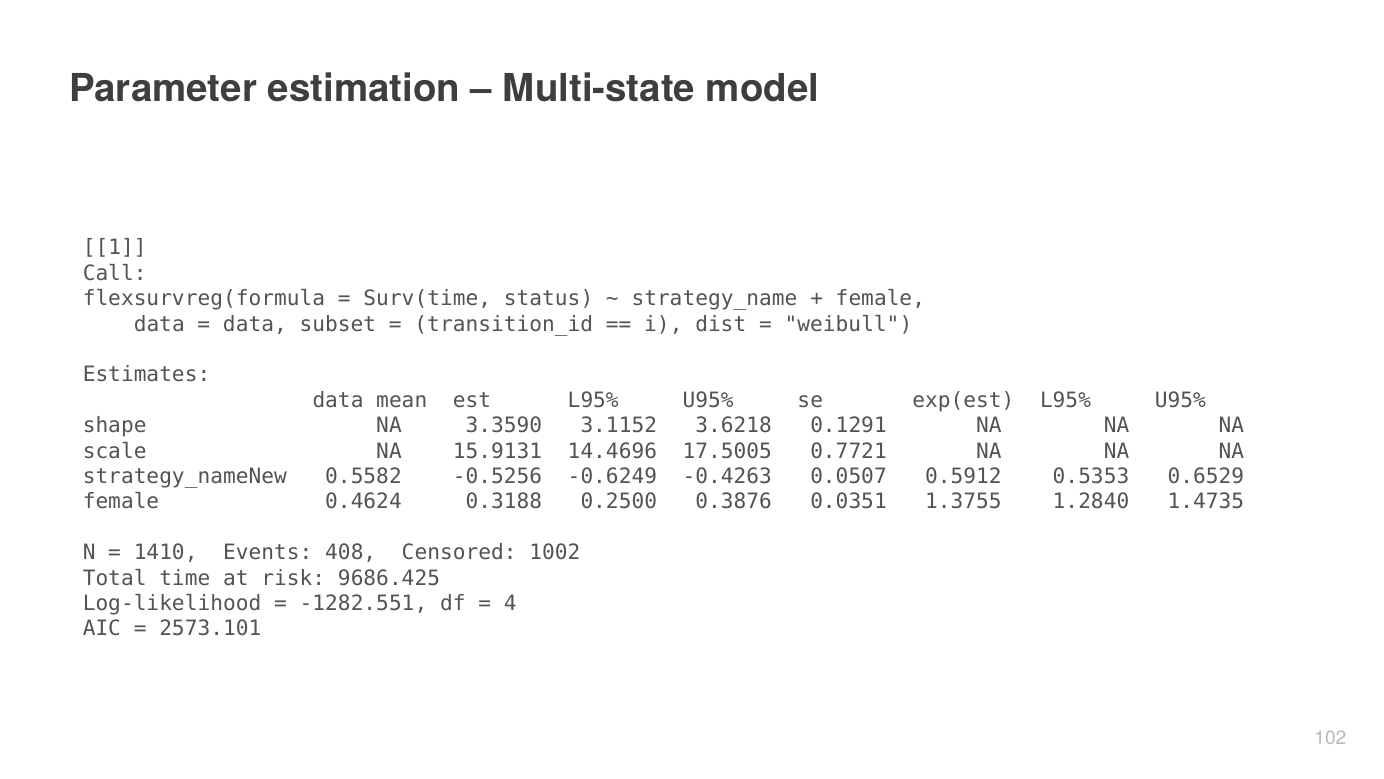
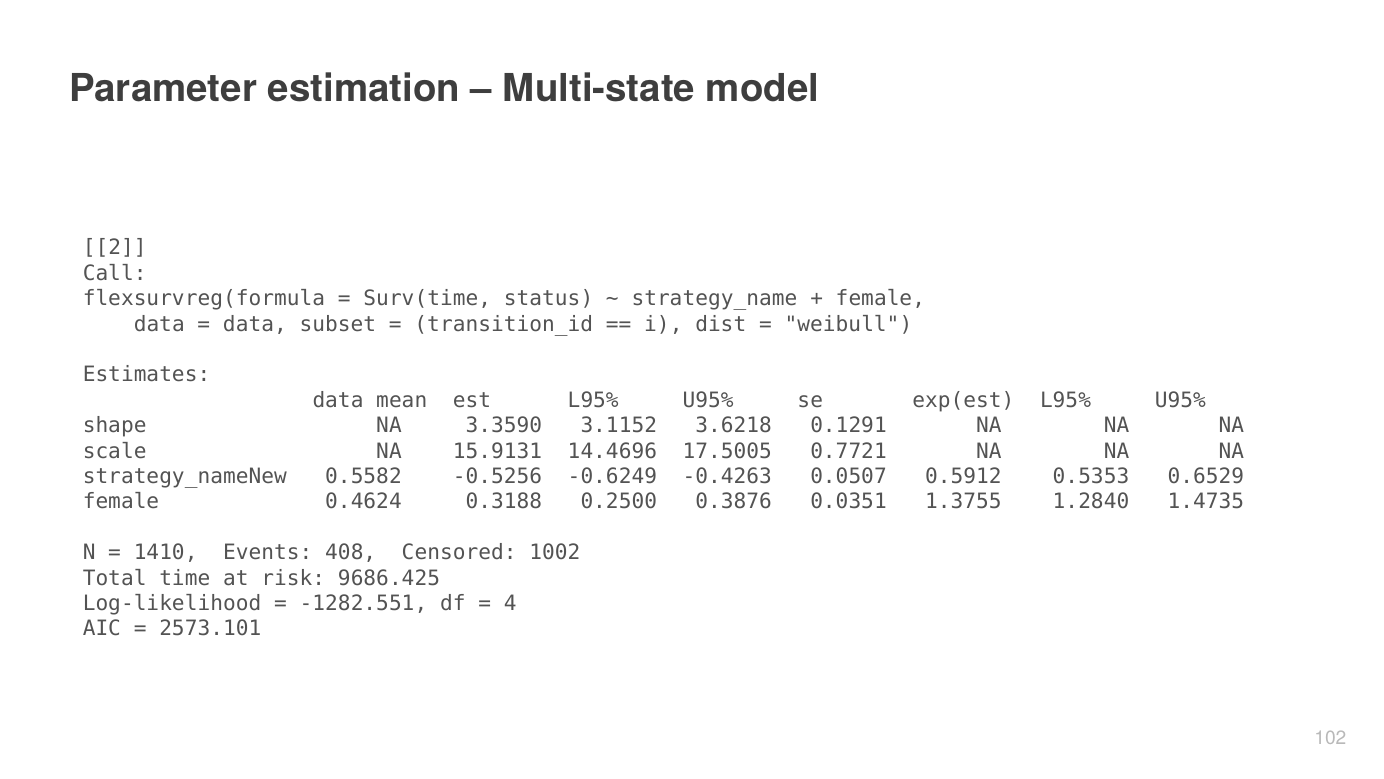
1: 1 -> 2
